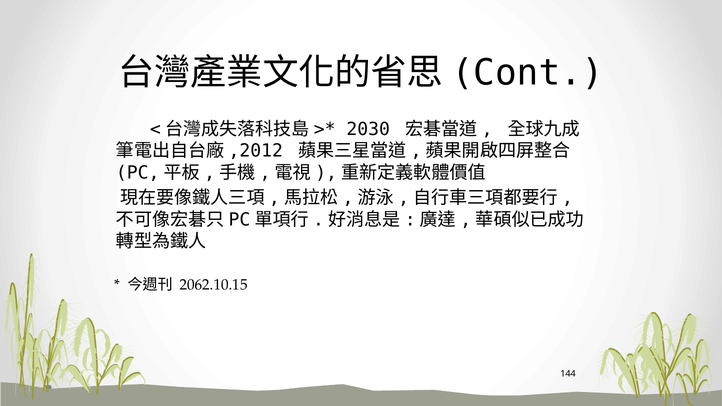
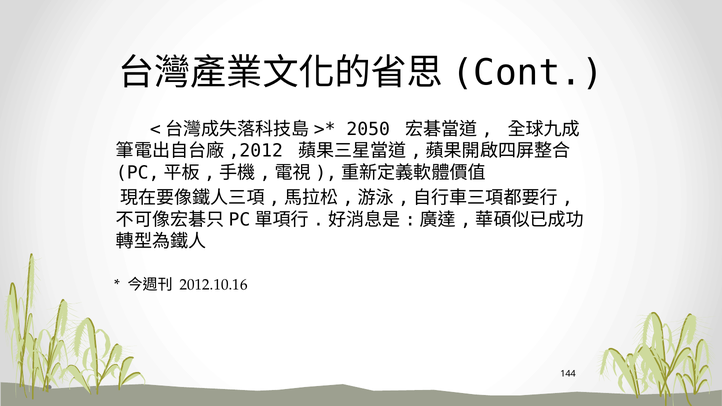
2030: 2030 -> 2050
2062.10.15: 2062.10.15 -> 2012.10.16
